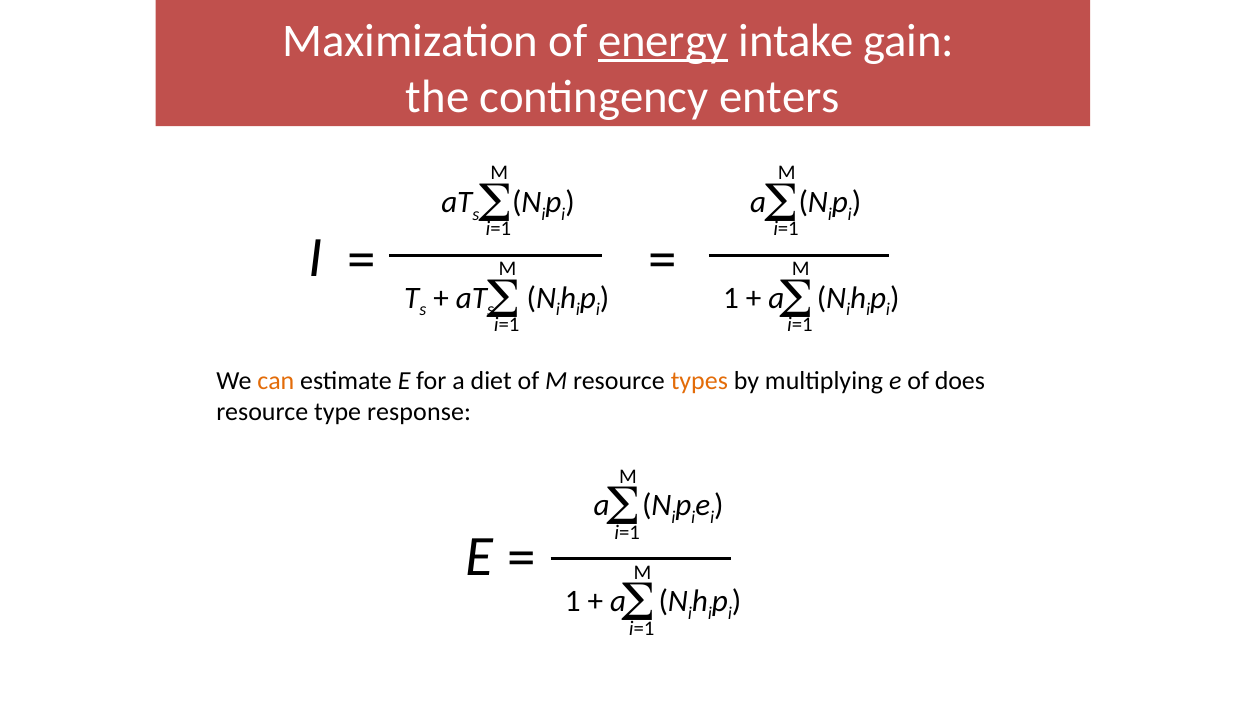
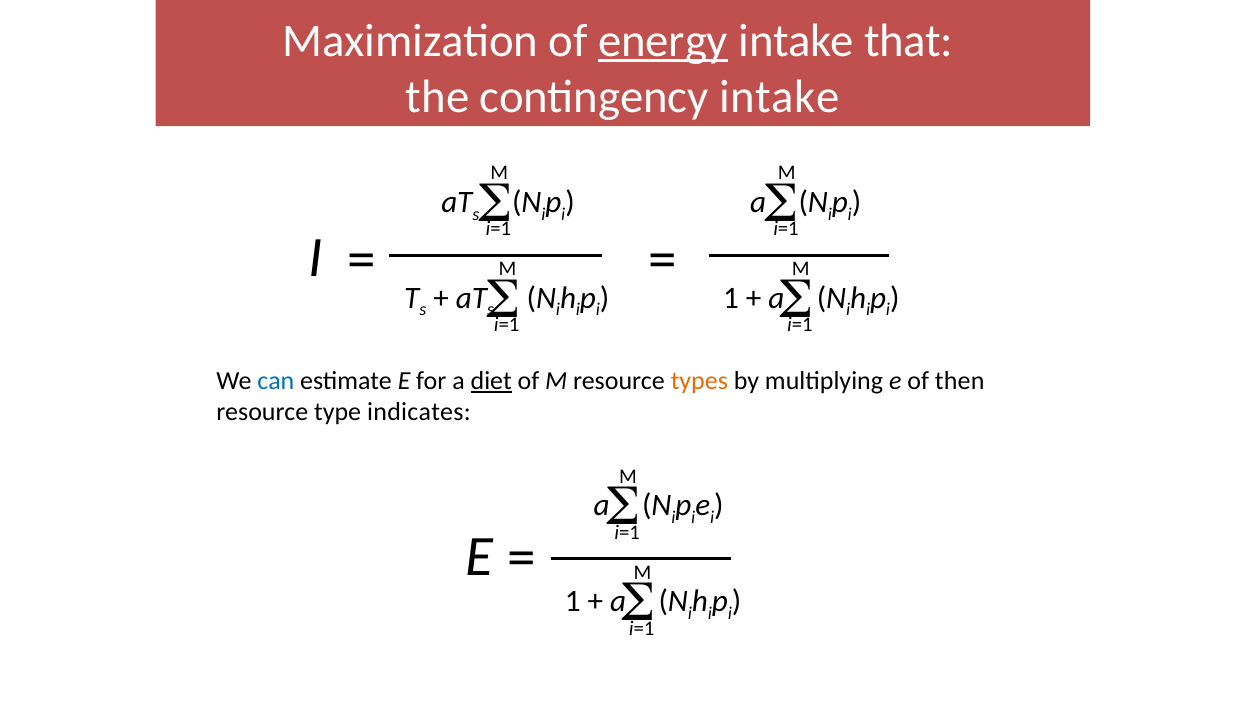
gain: gain -> that
contingency enters: enters -> intake
can colour: orange -> blue
diet underline: none -> present
does: does -> then
response: response -> indicates
